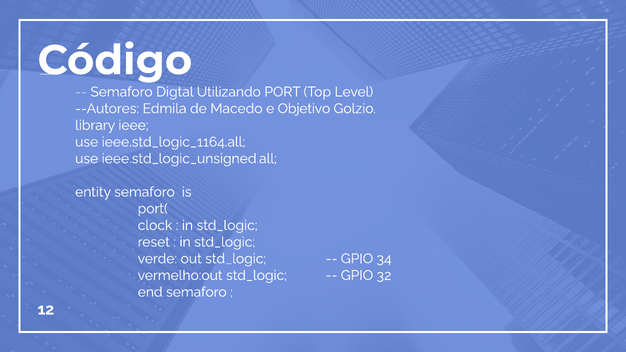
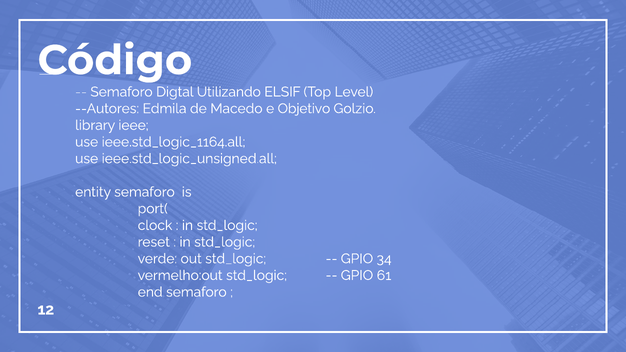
PORT: PORT -> ELSIF
32: 32 -> 61
